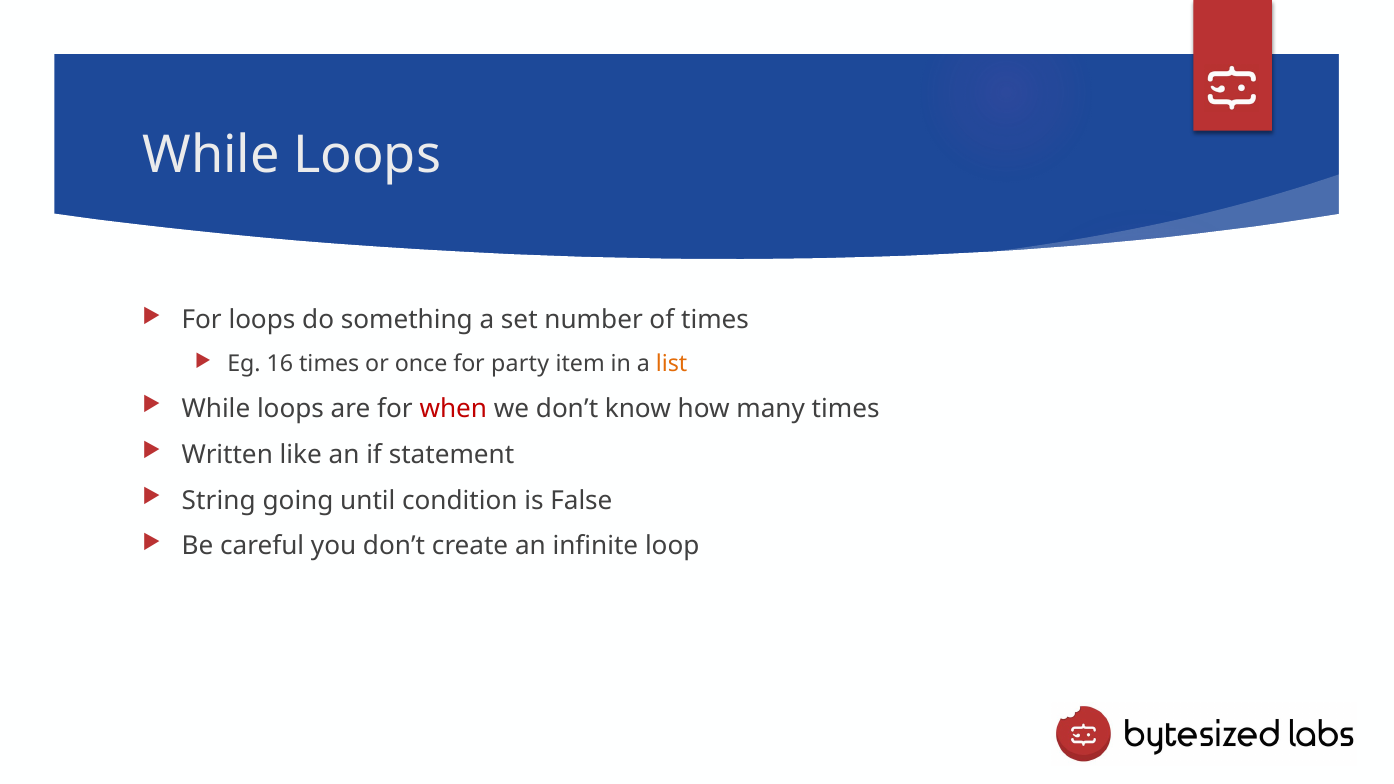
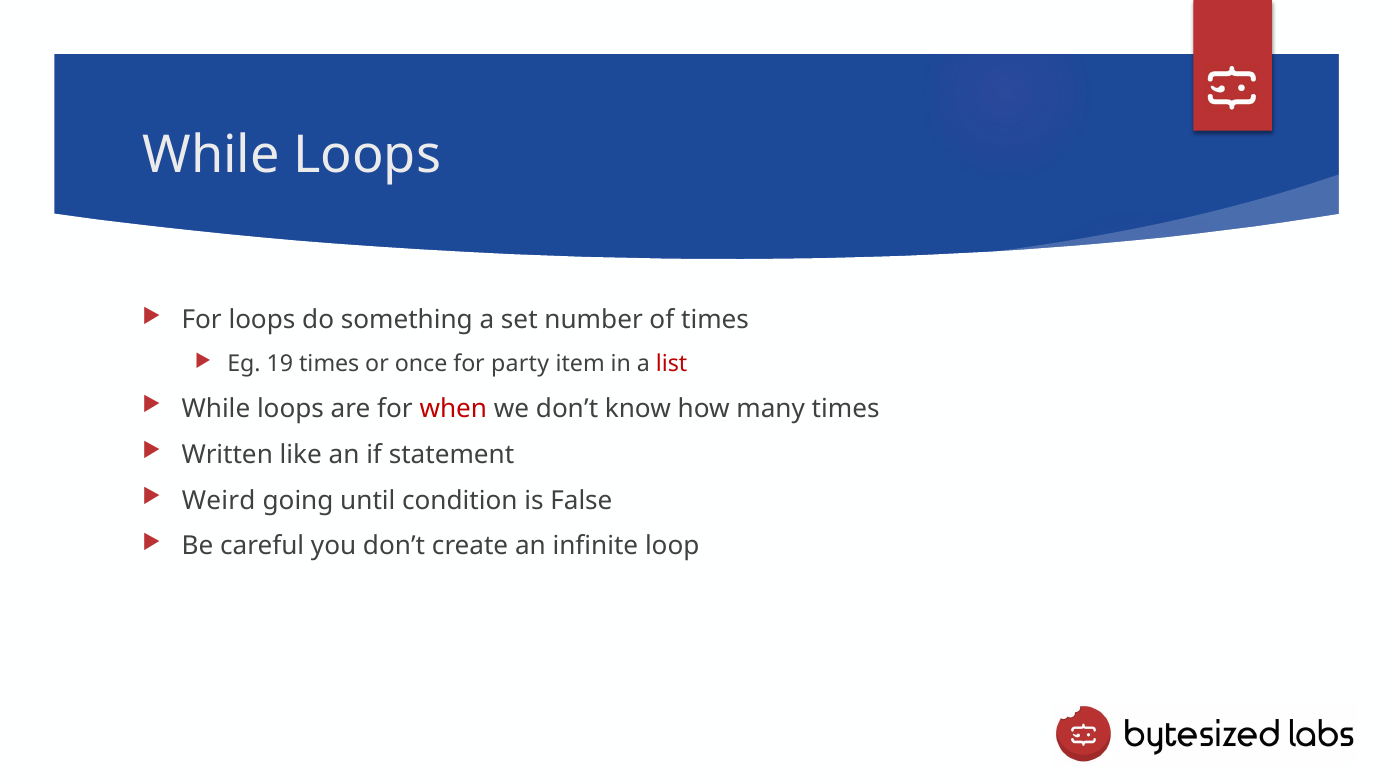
16: 16 -> 19
list colour: orange -> red
String: String -> Weird
